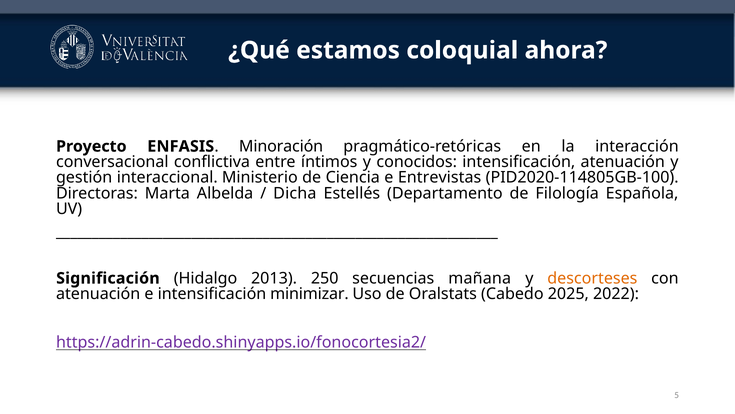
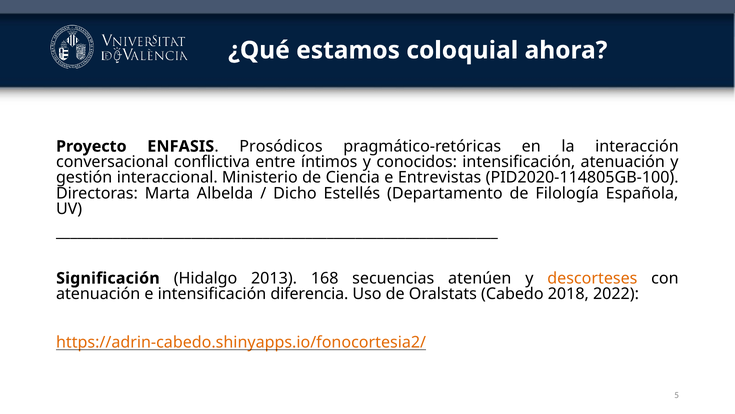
Minoración: Minoración -> Prosódicos
Dicha: Dicha -> Dicho
250: 250 -> 168
mañana: mañana -> atenúen
minimizar: minimizar -> diferencia
2025: 2025 -> 2018
https://adrin-cabedo.shinyapps.io/fonocortesia2/ colour: purple -> orange
